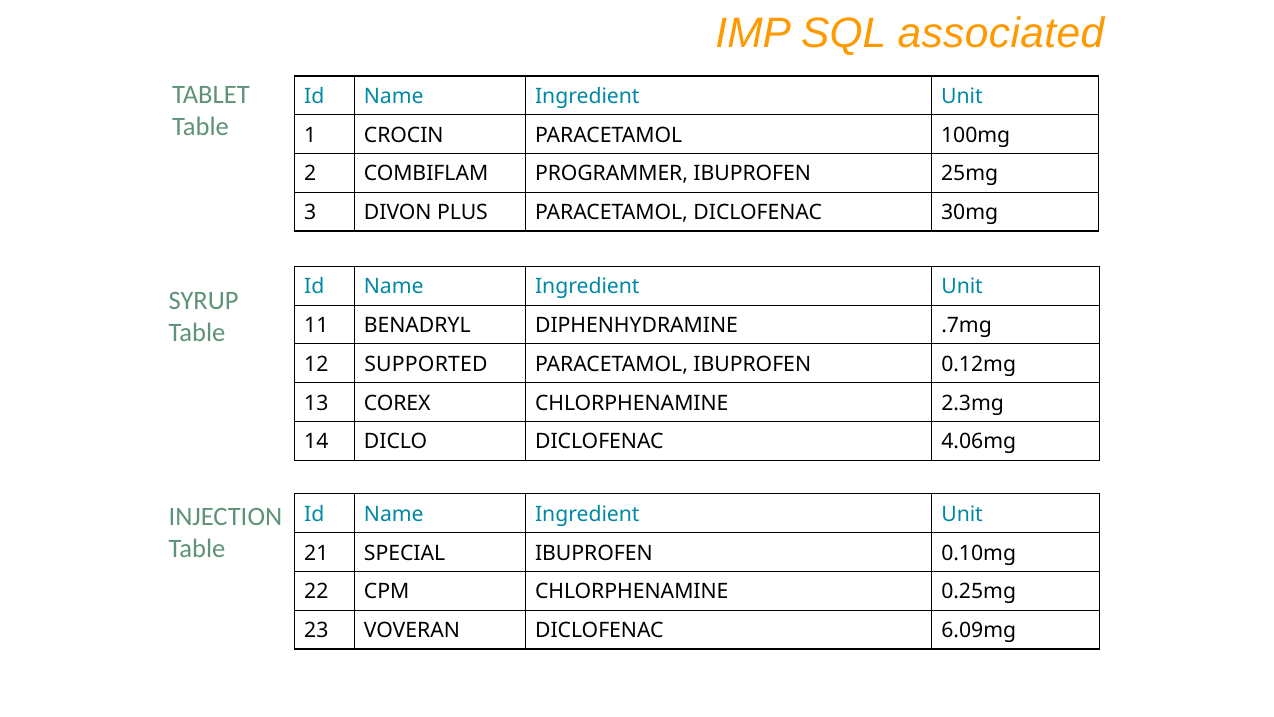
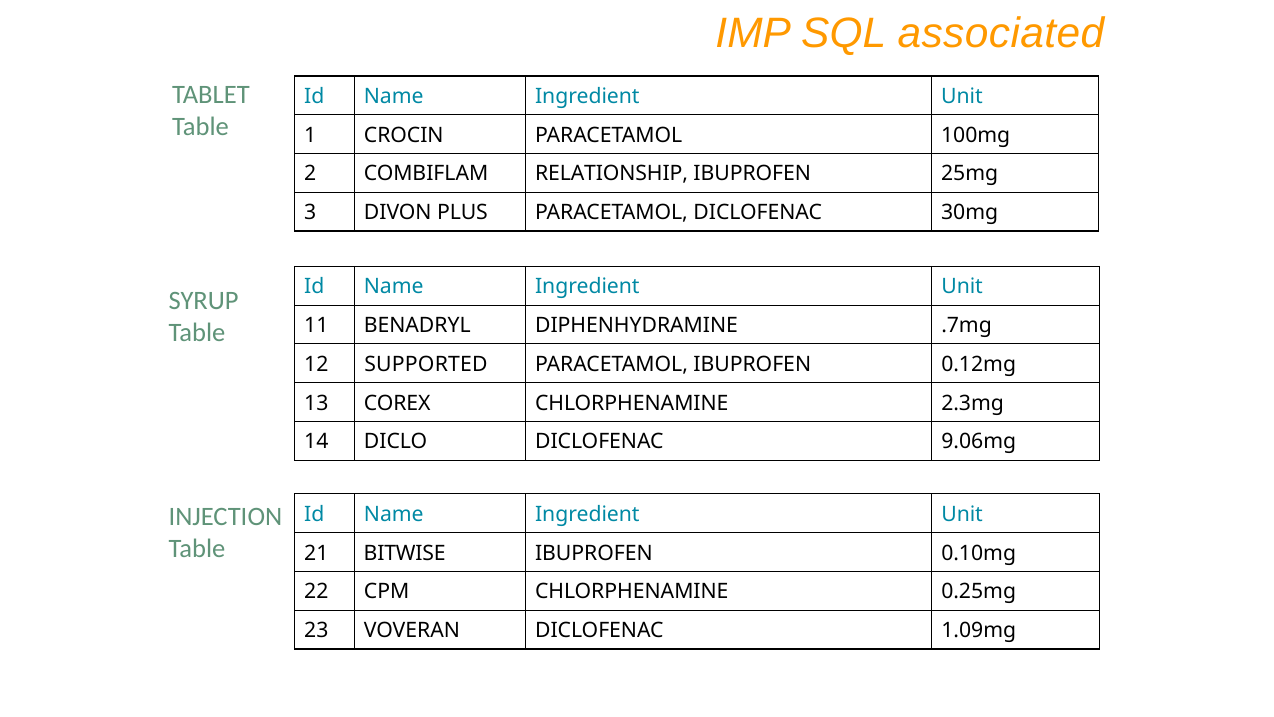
PROGRAMMER: PROGRAMMER -> RELATIONSHIP
4.06mg: 4.06mg -> 9.06mg
SPECIAL: SPECIAL -> BITWISE
6.09mg: 6.09mg -> 1.09mg
